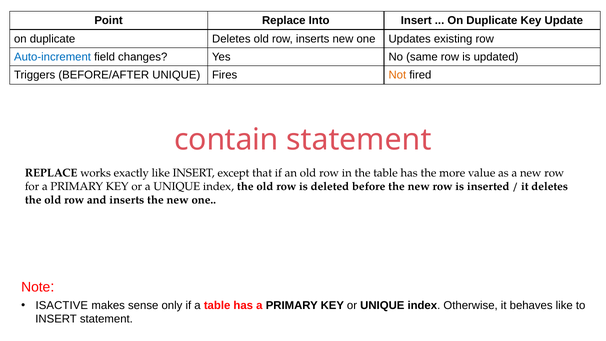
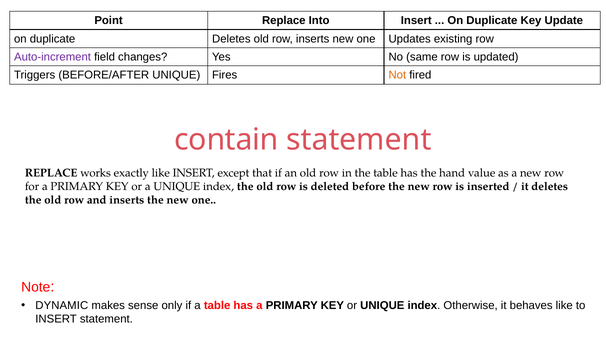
Auto-increment colour: blue -> purple
more: more -> hand
ISACTIVE: ISACTIVE -> DYNAMIC
